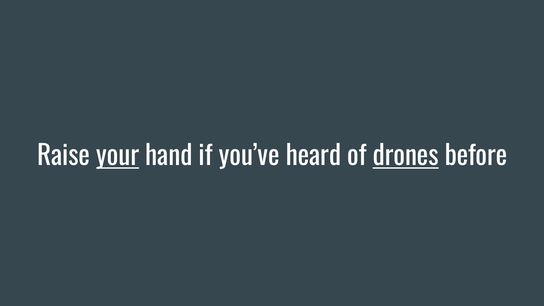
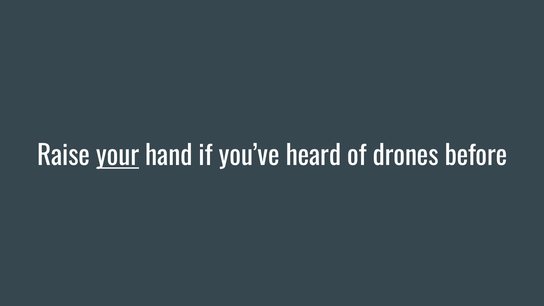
drones underline: present -> none
